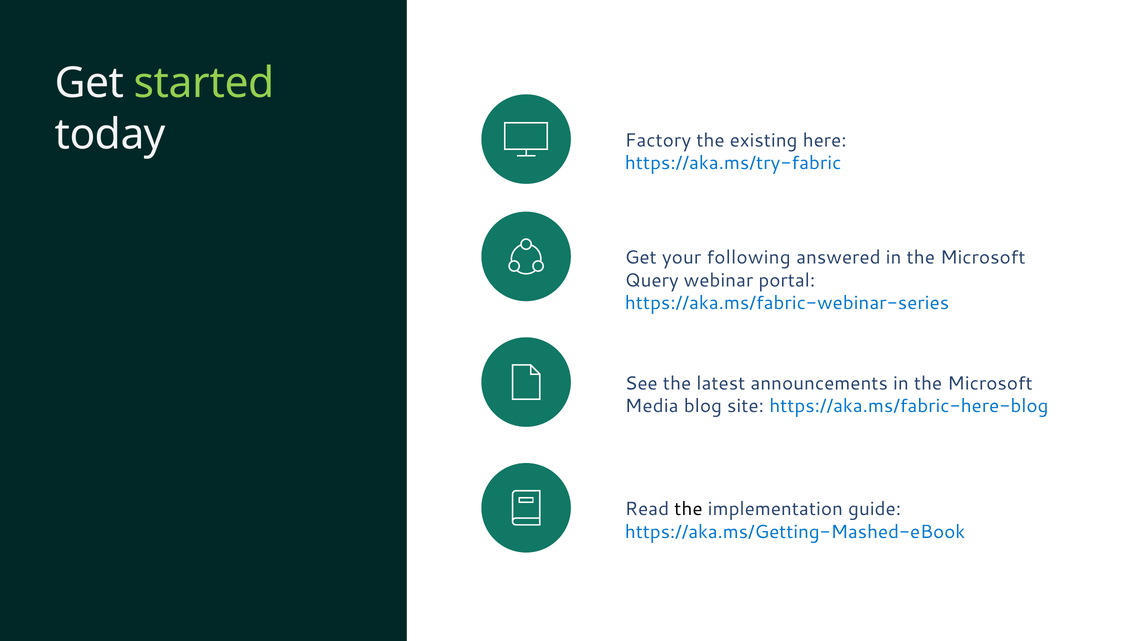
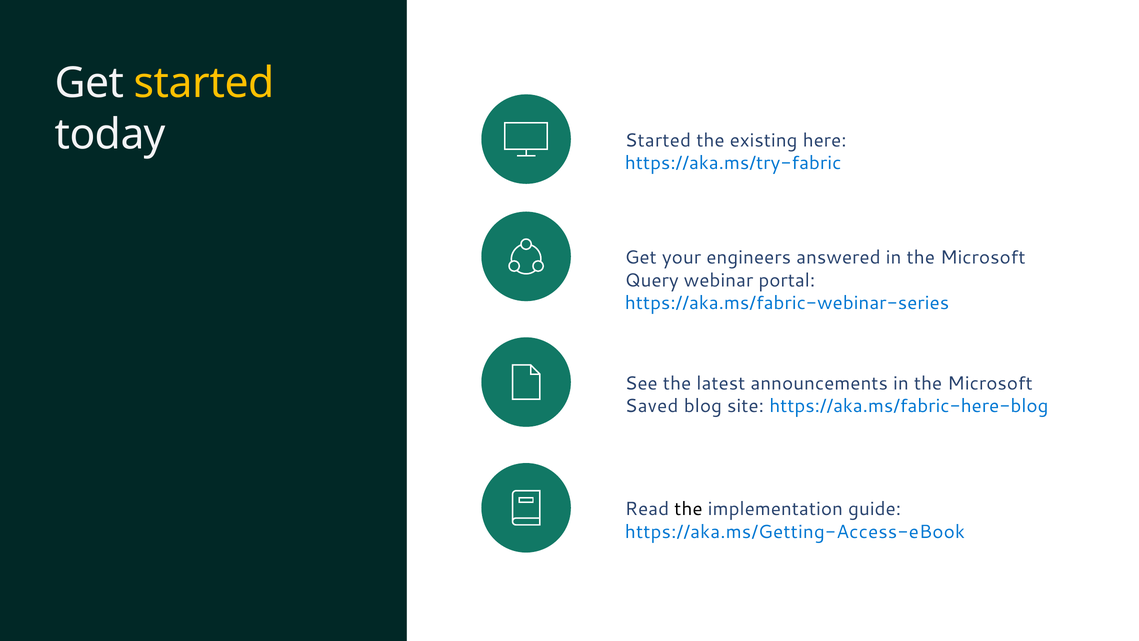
started at (204, 83) colour: light green -> yellow
today Factory: Factory -> Started
following: following -> engineers
Media: Media -> Saved
https://aka.ms/Getting-Mashed-eBook: https://aka.ms/Getting-Mashed-eBook -> https://aka.ms/Getting-Access-eBook
